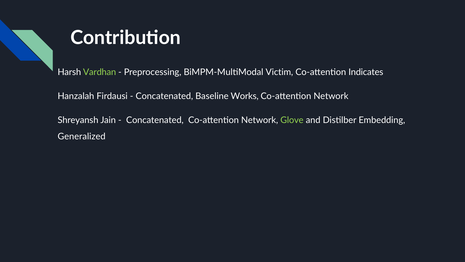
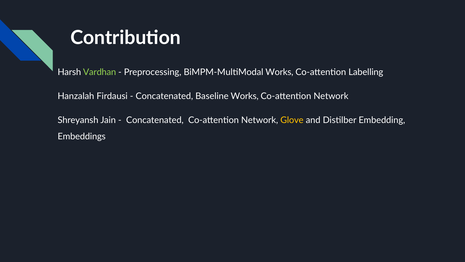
BiMPM-MultiModal Victim: Victim -> Works
Indicates: Indicates -> Labelling
Glove colour: light green -> yellow
Generalized: Generalized -> Embeddings
